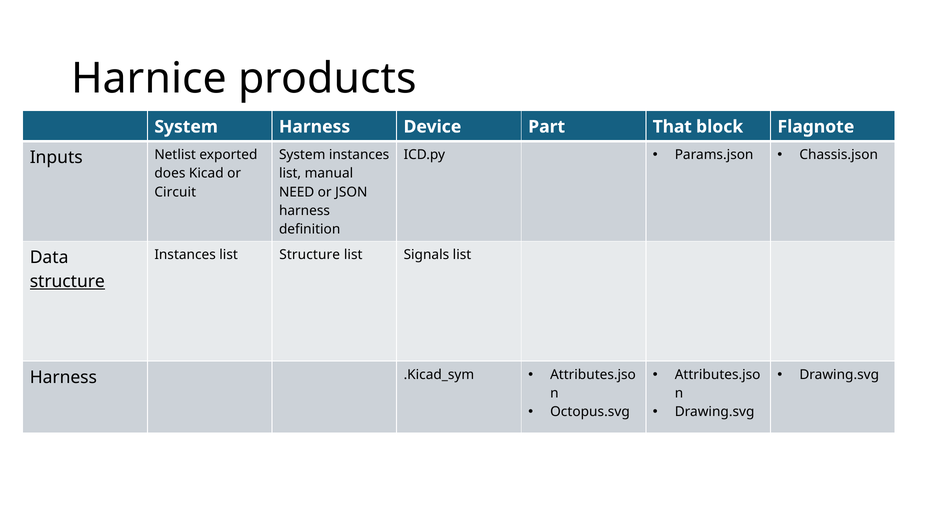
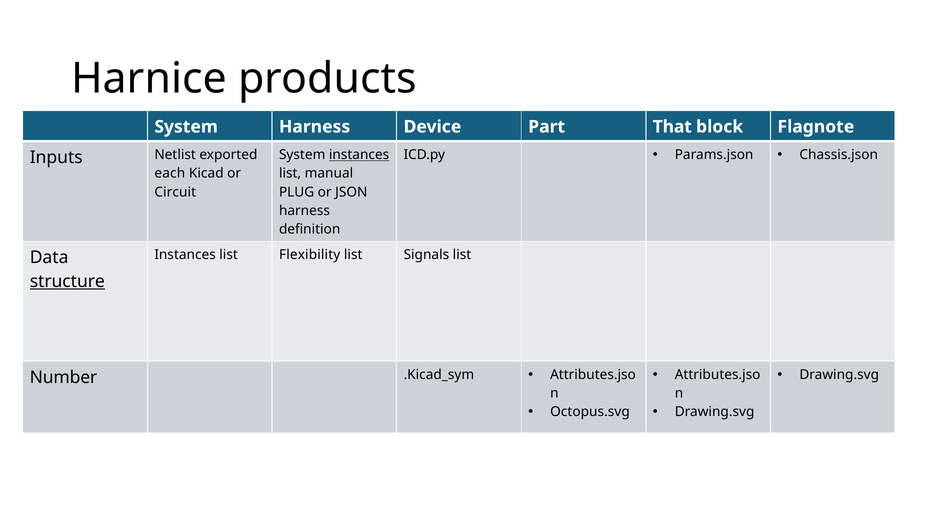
instances at (359, 155) underline: none -> present
does: does -> each
NEED: NEED -> PLUG
list Structure: Structure -> Flexibility
Harness at (63, 377): Harness -> Number
